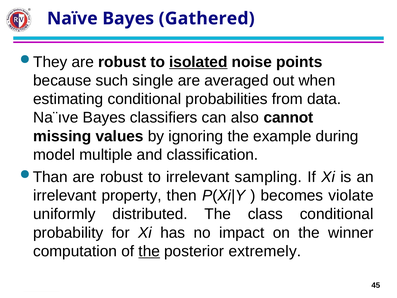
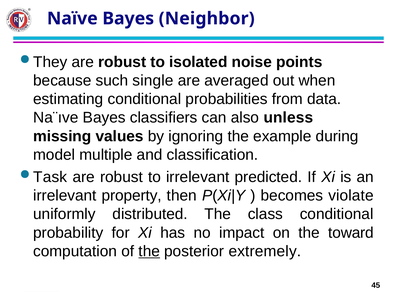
Gathered: Gathered -> Neighbor
isolated underline: present -> none
cannot: cannot -> unless
Than: Than -> Task
sampling: sampling -> predicted
winner: winner -> toward
